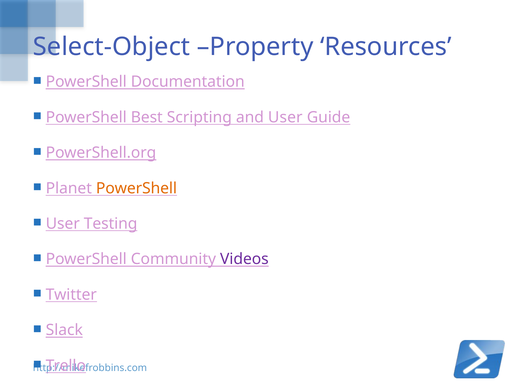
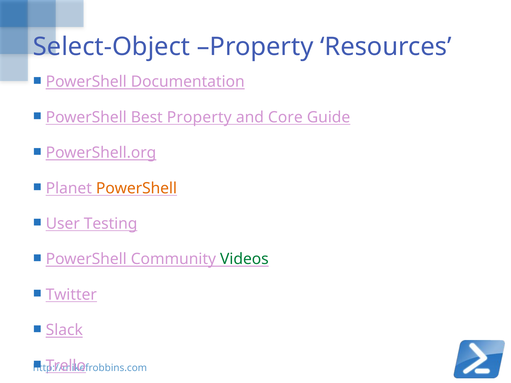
Best Scripting: Scripting -> Property
and User: User -> Core
Videos colour: purple -> green
